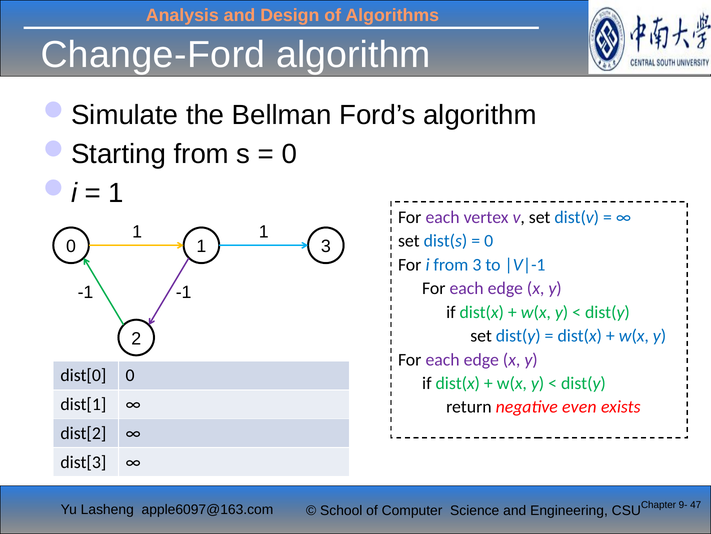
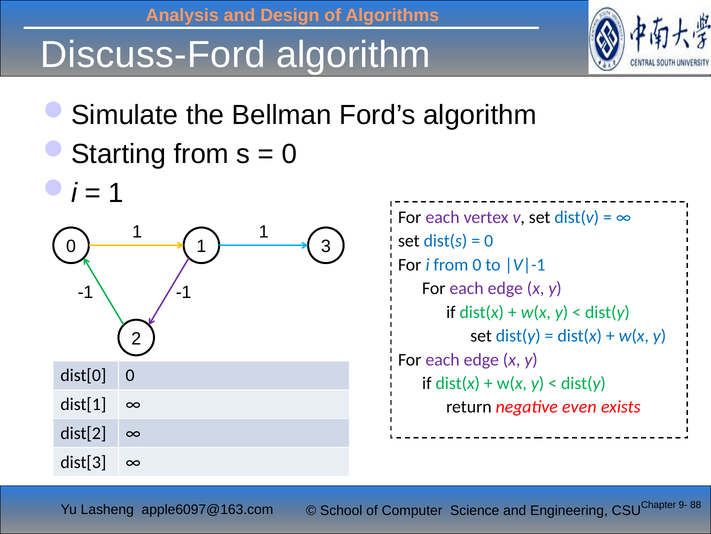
Change-Ford: Change-Ford -> Discuss-Ford
from 3: 3 -> 0
47: 47 -> 88
